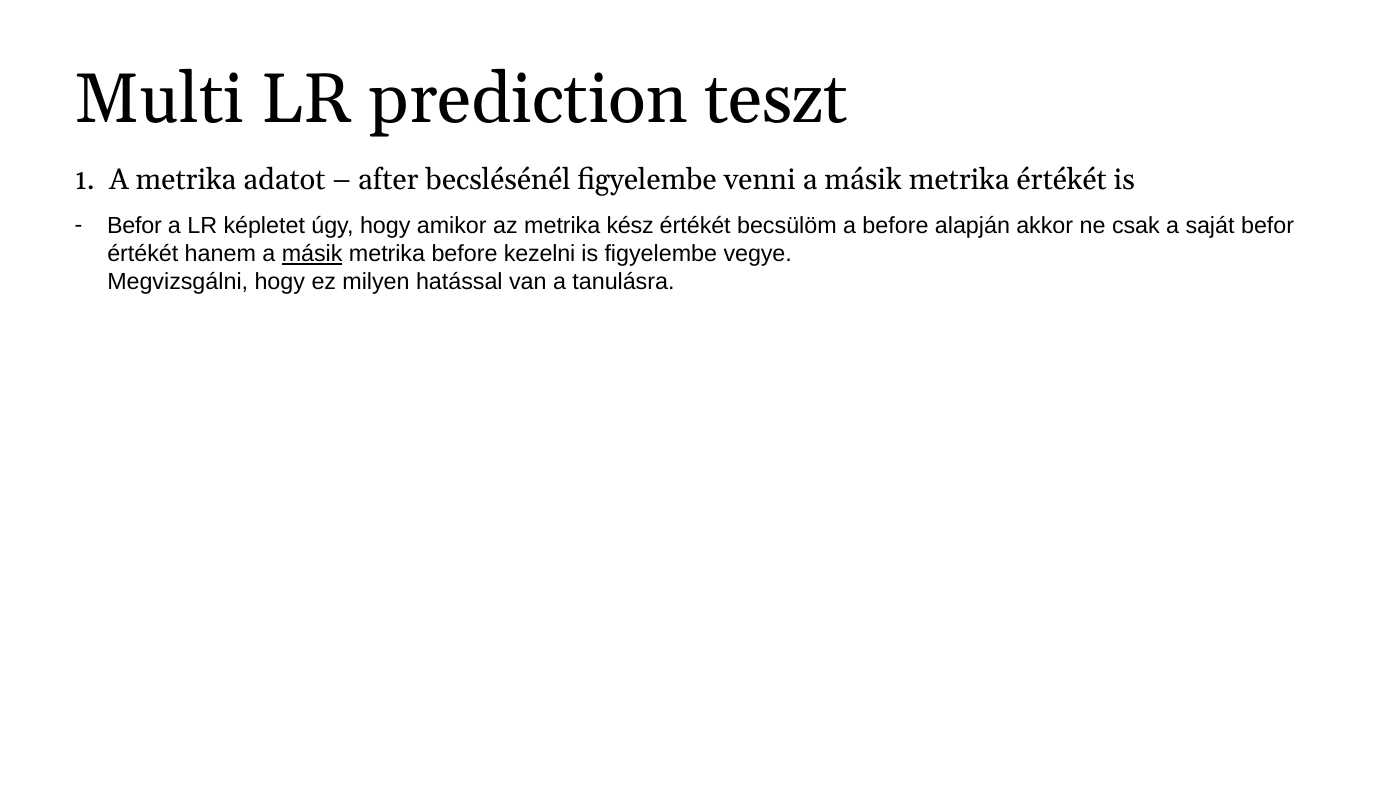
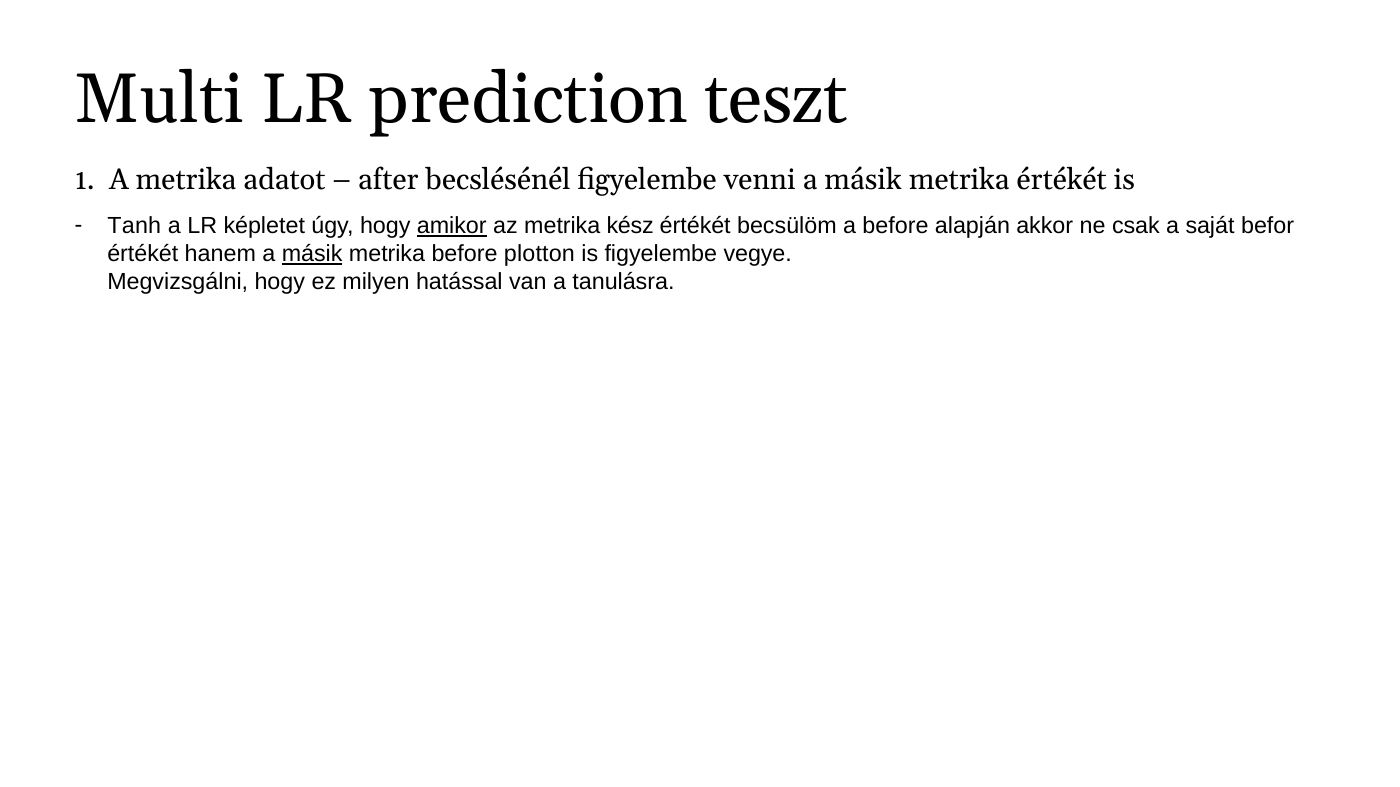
Befor at (135, 226): Befor -> Tanh
amikor underline: none -> present
kezelni: kezelni -> plotton
